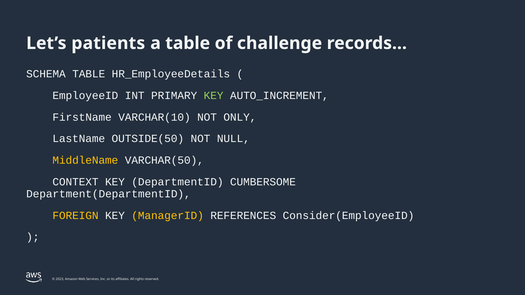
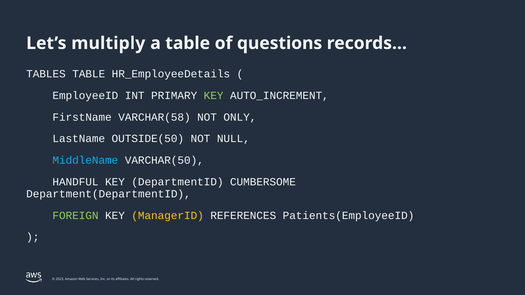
patients: patients -> multiply
challenge: challenge -> questions
SCHEMA: SCHEMA -> TABLES
VARCHAR(10: VARCHAR(10 -> VARCHAR(58
MiddleName colour: yellow -> light blue
CONTEXT: CONTEXT -> HANDFUL
FOREIGN colour: yellow -> light green
Consider(EmployeeID: Consider(EmployeeID -> Patients(EmployeeID
